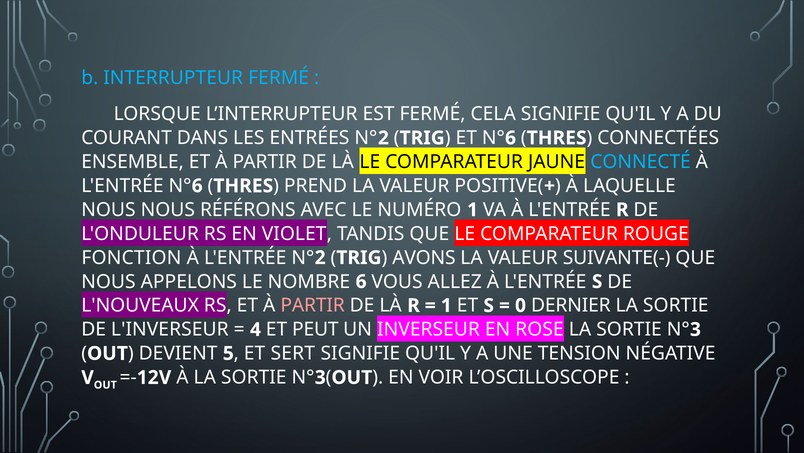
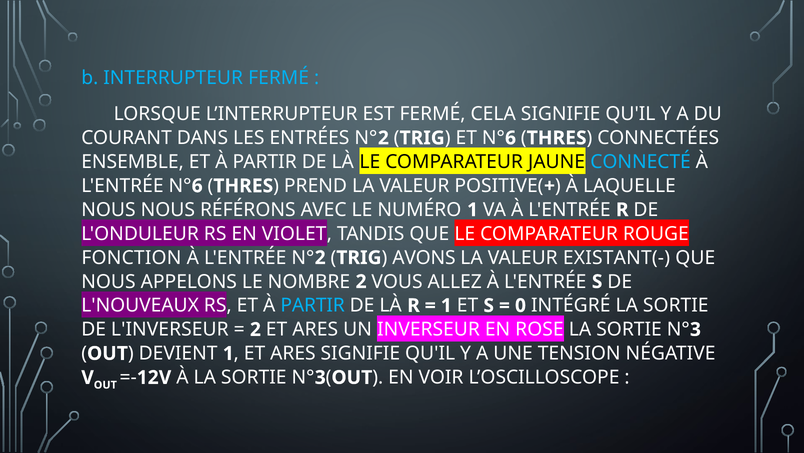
SUIVANTE(-: SUIVANTE(- -> EXISTANT(-
NOMBRE 6: 6 -> 2
PARTIR at (313, 305) colour: pink -> light blue
DERNIER: DERNIER -> INTÉGRÉ
4 at (255, 329): 4 -> 2
PEUT at (315, 329): PEUT -> ARES
DEVIENT 5: 5 -> 1
SERT at (293, 353): SERT -> ARES
